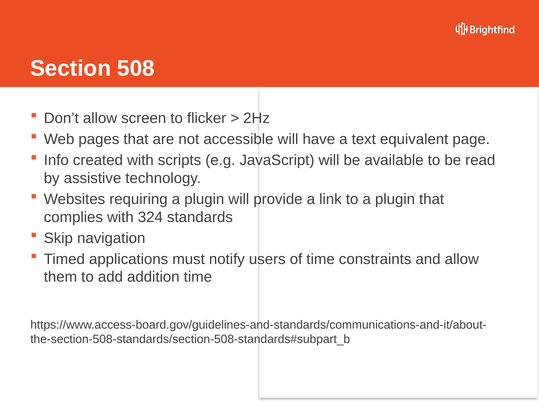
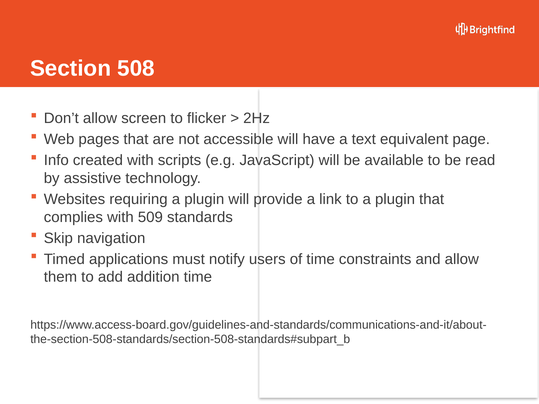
324: 324 -> 509
